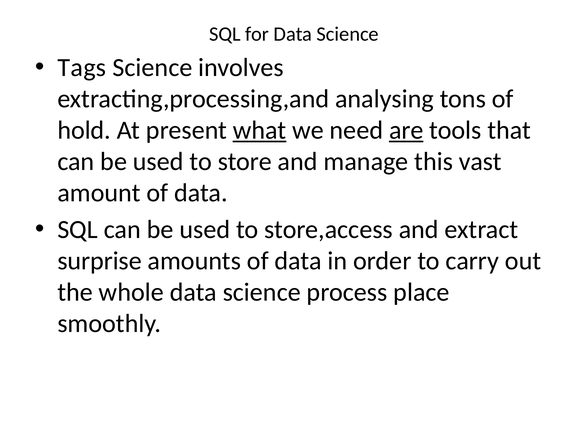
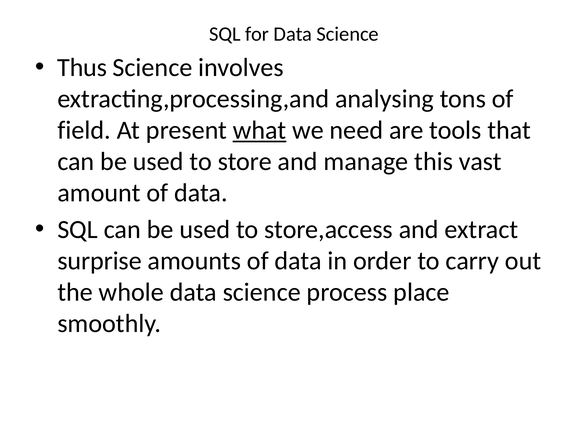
Tags: Tags -> Thus
hold: hold -> field
are underline: present -> none
